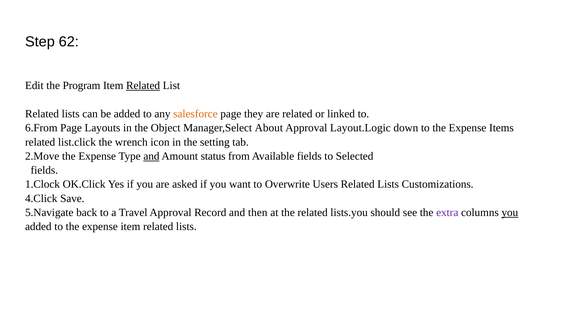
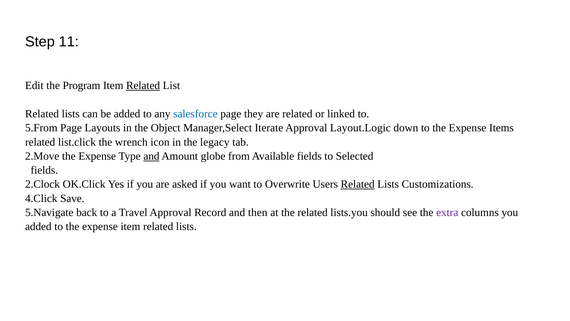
62: 62 -> 11
salesforce colour: orange -> blue
6.From: 6.From -> 5.From
About: About -> Iterate
setting: setting -> legacy
status: status -> globe
1.Clock: 1.Clock -> 2.Clock
Related at (358, 184) underline: none -> present
you at (510, 212) underline: present -> none
